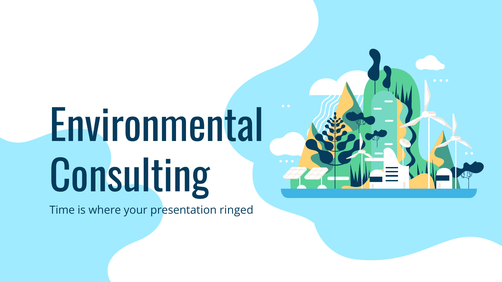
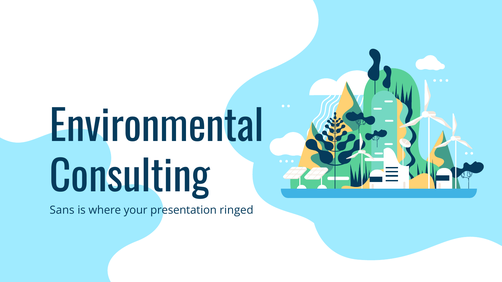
Time: Time -> Sans
